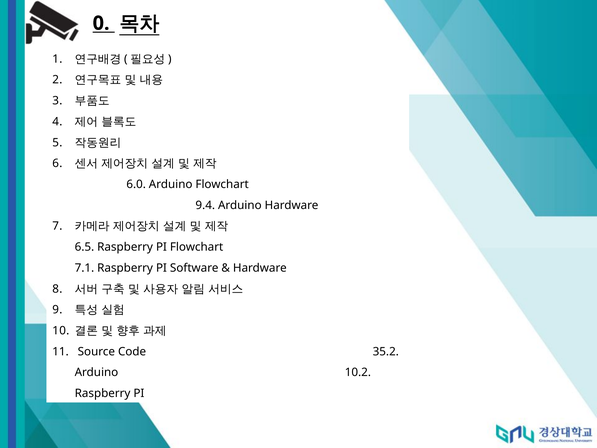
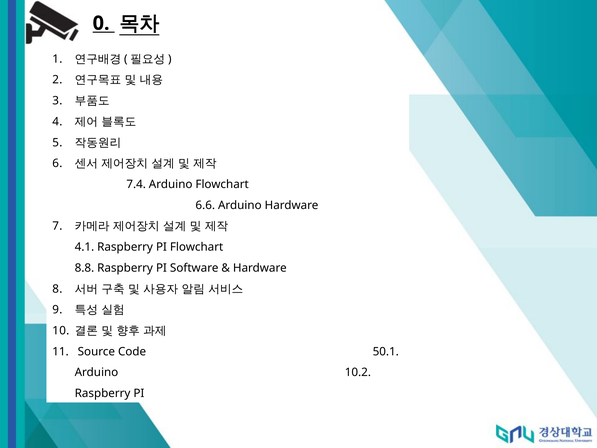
6.0: 6.0 -> 7.4
9.4: 9.4 -> 6.6
6.5: 6.5 -> 4.1
7.1: 7.1 -> 8.8
35.2: 35.2 -> 50.1
